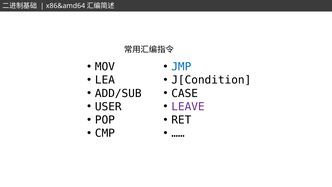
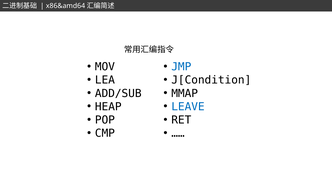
CASE: CASE -> MMAP
USER: USER -> HEAP
LEAVE colour: purple -> blue
